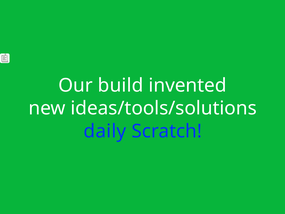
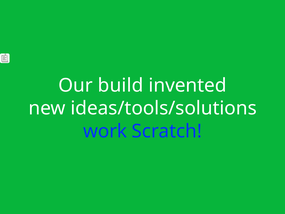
daily: daily -> work
